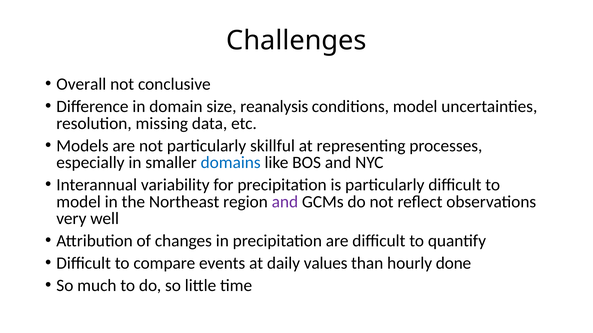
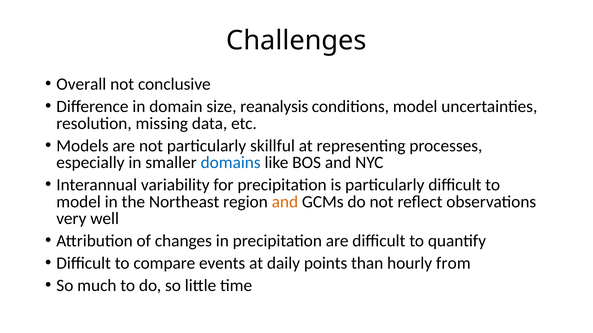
and at (285, 202) colour: purple -> orange
values: values -> points
done: done -> from
